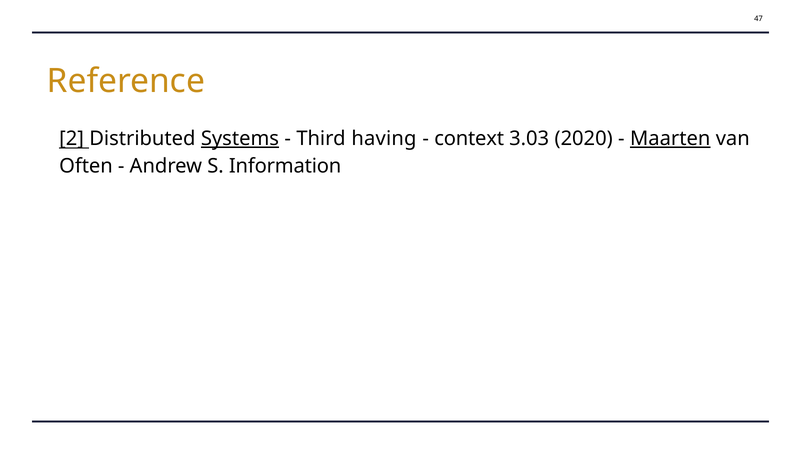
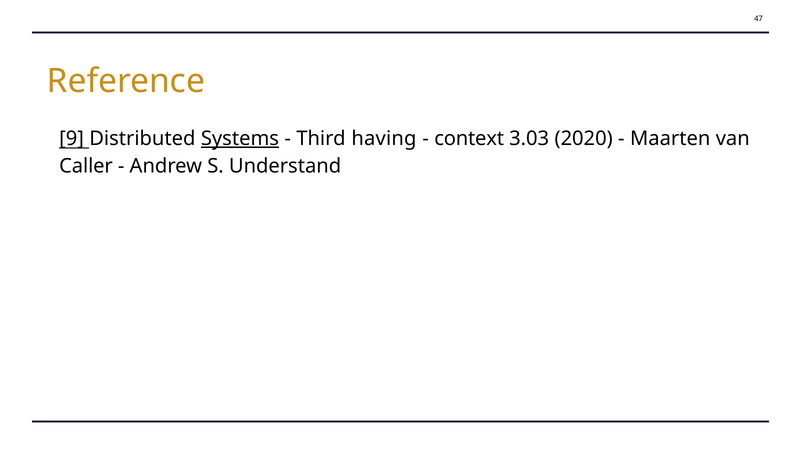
2: 2 -> 9
Maarten underline: present -> none
Often: Often -> Caller
Information: Information -> Understand
